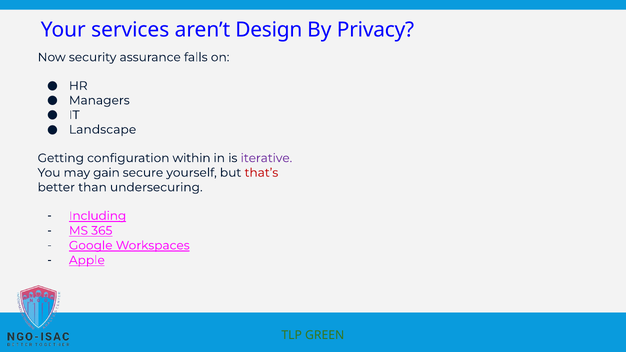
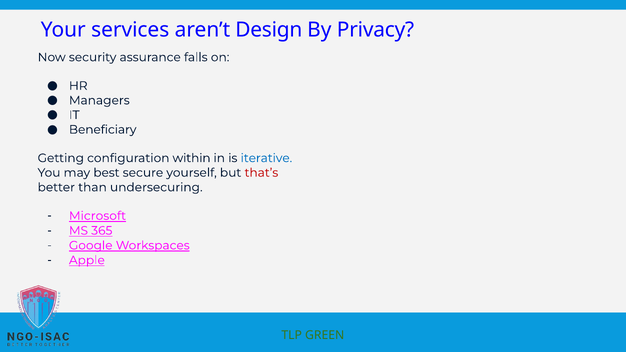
Landscape: Landscape -> Beneficiary
iterative colour: purple -> blue
gain: gain -> best
Including: Including -> Microsoft
